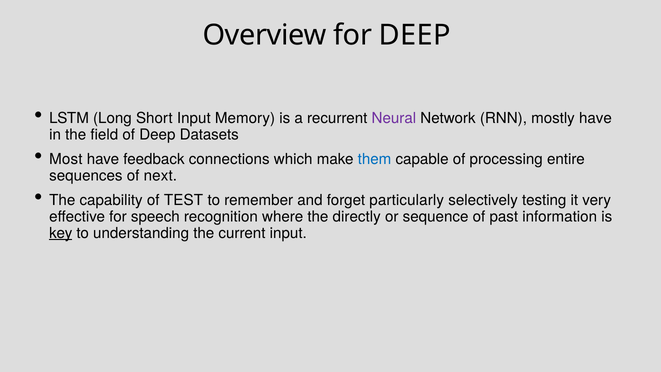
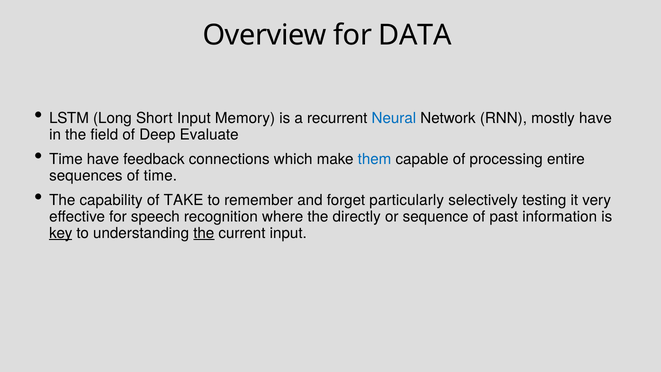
for DEEP: DEEP -> DATA
Neural colour: purple -> blue
Datasets: Datasets -> Evaluate
Most at (66, 159): Most -> Time
of next: next -> time
TEST: TEST -> TAKE
the at (204, 233) underline: none -> present
